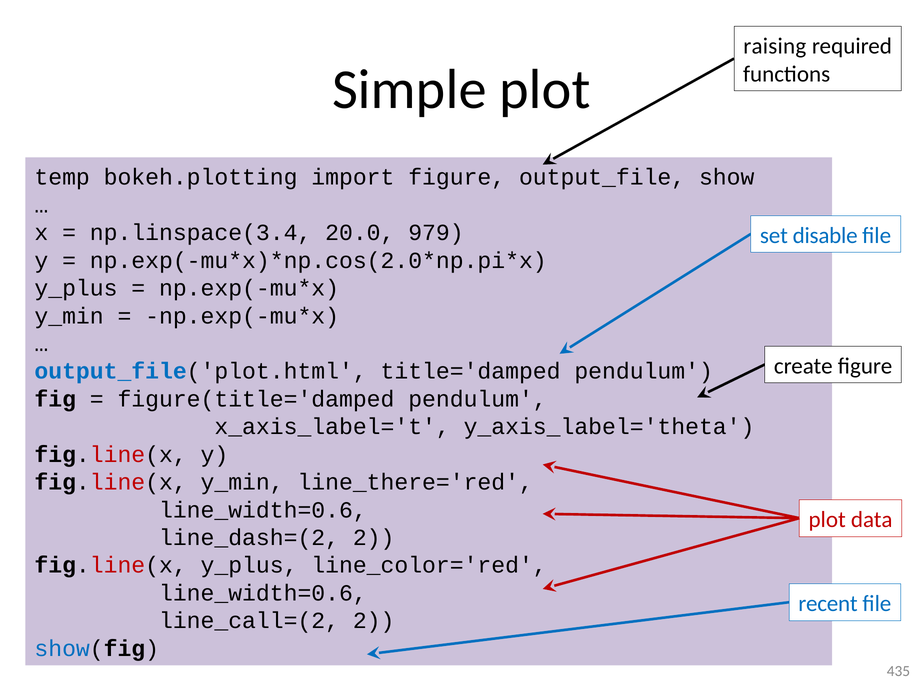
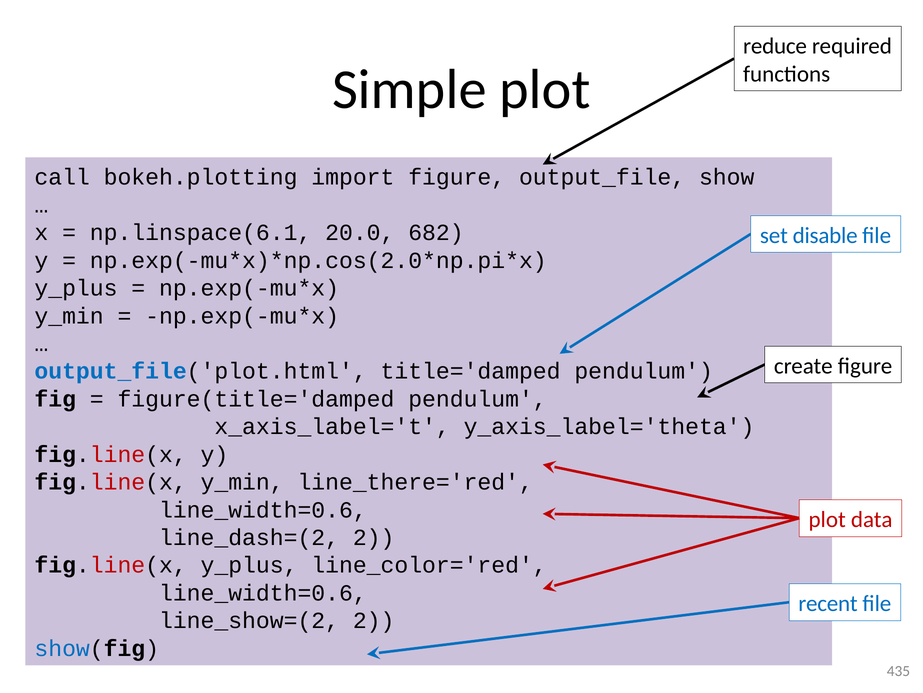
raising: raising -> reduce
temp: temp -> call
np.linspace(3.4: np.linspace(3.4 -> np.linspace(6.1
979: 979 -> 682
line_call=(2: line_call=(2 -> line_show=(2
